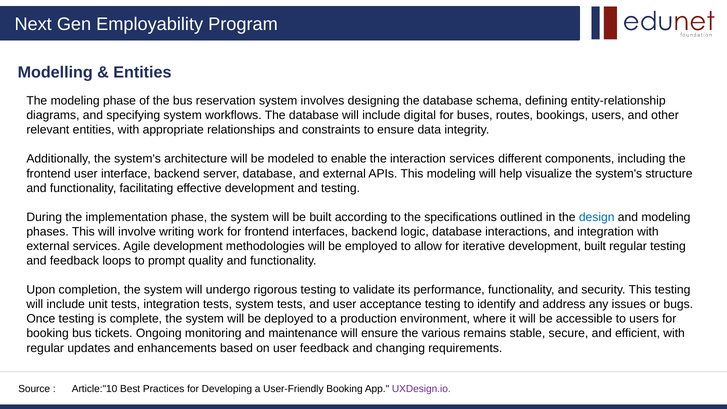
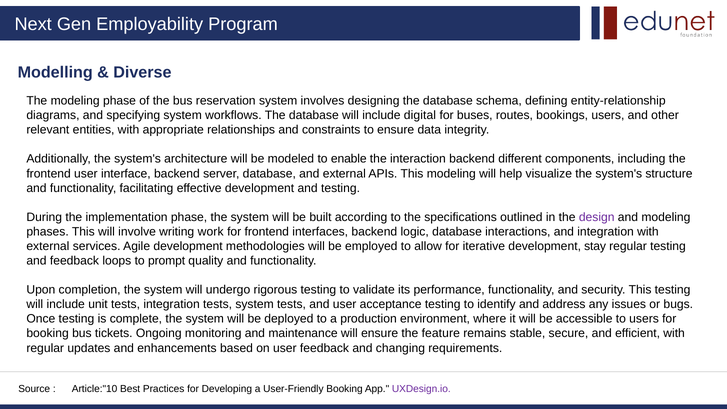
Entities at (142, 72): Entities -> Diverse
interaction services: services -> backend
design colour: blue -> purple
development built: built -> stay
various: various -> feature
